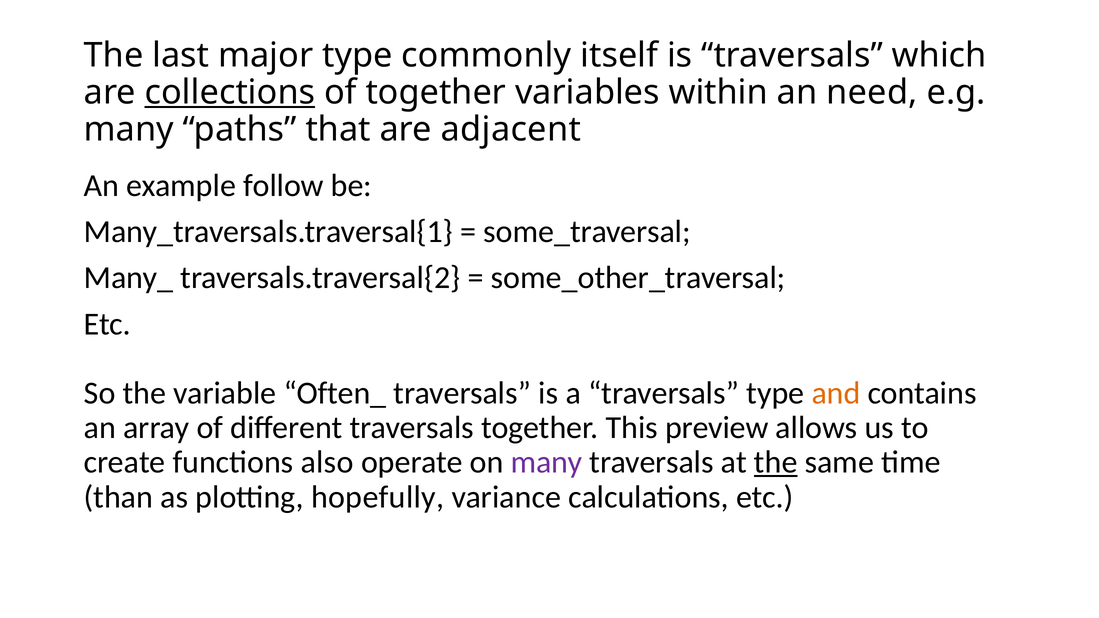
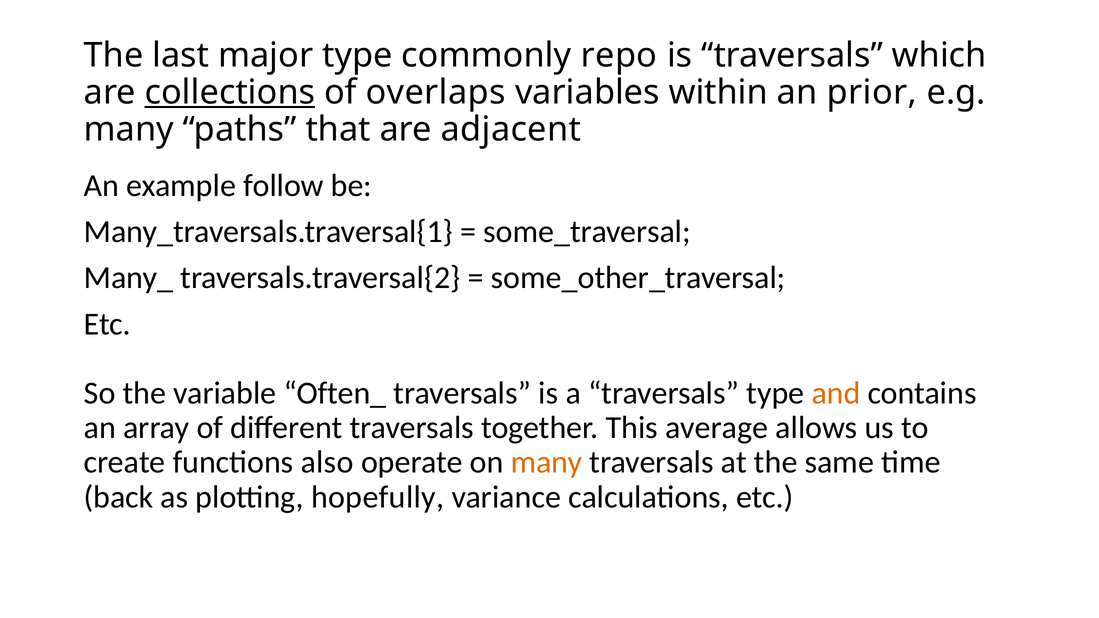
itself: itself -> repo
of together: together -> overlaps
need: need -> prior
preview: preview -> average
many at (546, 463) colour: purple -> orange
the at (776, 463) underline: present -> none
than: than -> back
